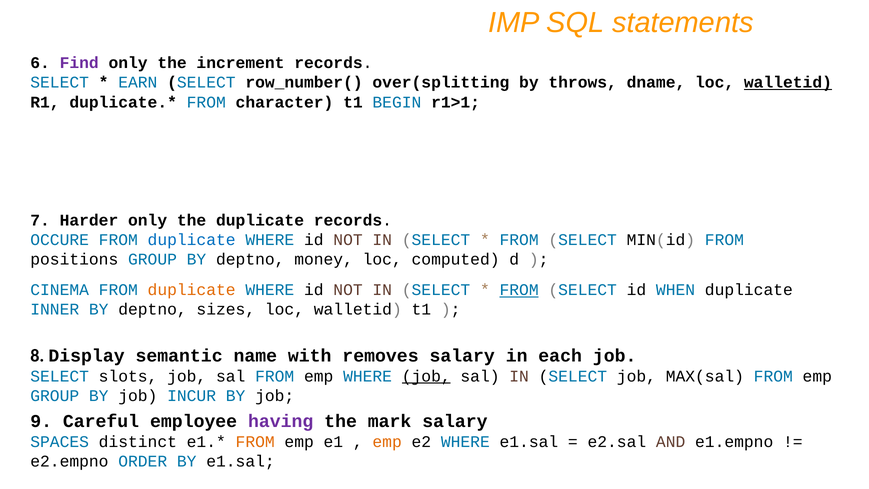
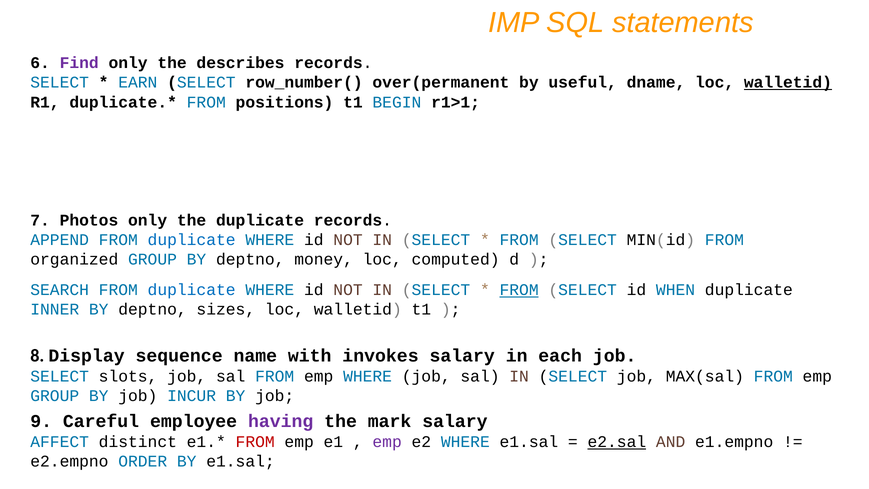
increment: increment -> describes
over(splitting: over(splitting -> over(permanent
throws: throws -> useful
character: character -> positions
Harder: Harder -> Photos
OCCURE: OCCURE -> APPEND
positions: positions -> organized
CINEMA: CINEMA -> SEARCH
duplicate at (192, 290) colour: orange -> blue
semantic: semantic -> sequence
removes: removes -> invokes
job at (426, 376) underline: present -> none
SPACES: SPACES -> AFFECT
FROM at (255, 442) colour: orange -> red
emp at (387, 442) colour: orange -> purple
e2.sal underline: none -> present
